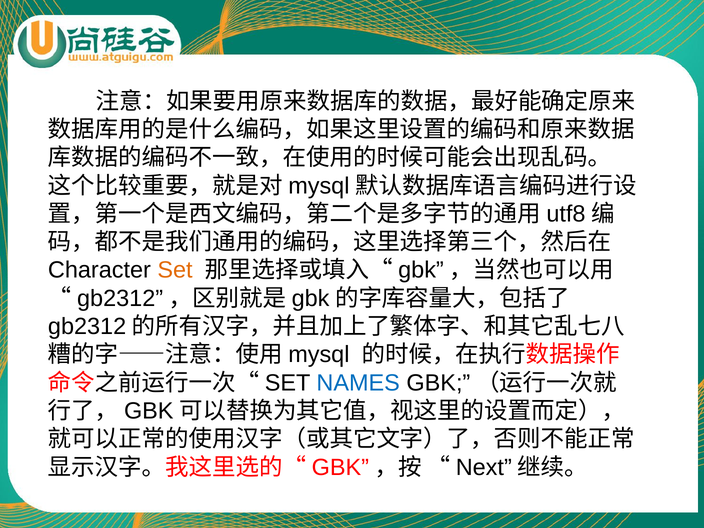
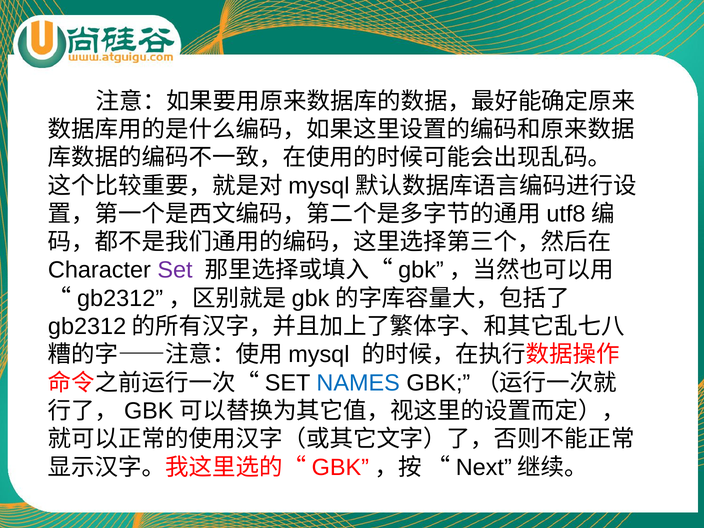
Set colour: orange -> purple
